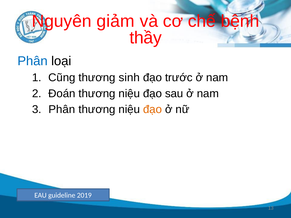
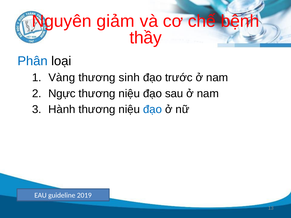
Cũng: Cũng -> Vàng
Đoán: Đoán -> Ngực
Phân at (62, 109): Phân -> Hành
đạo at (152, 109) colour: orange -> blue
